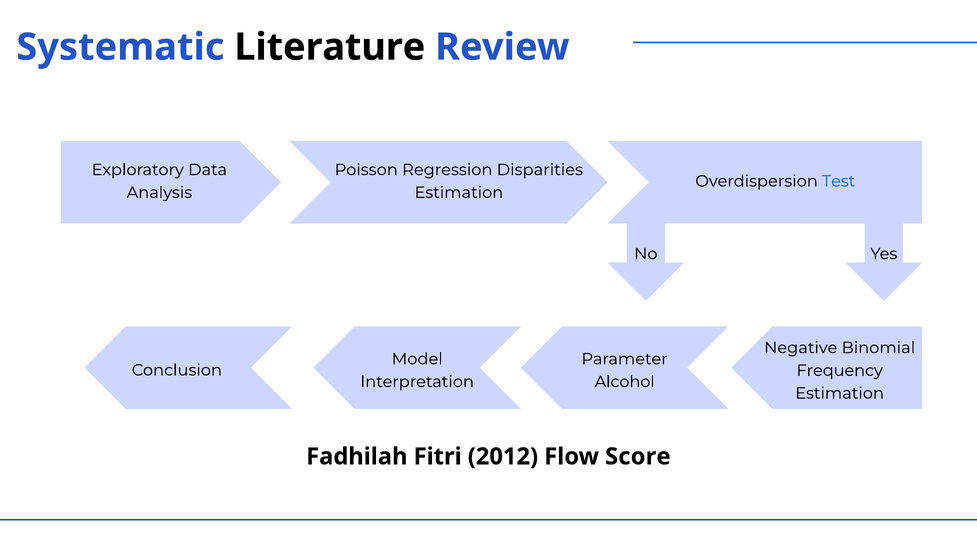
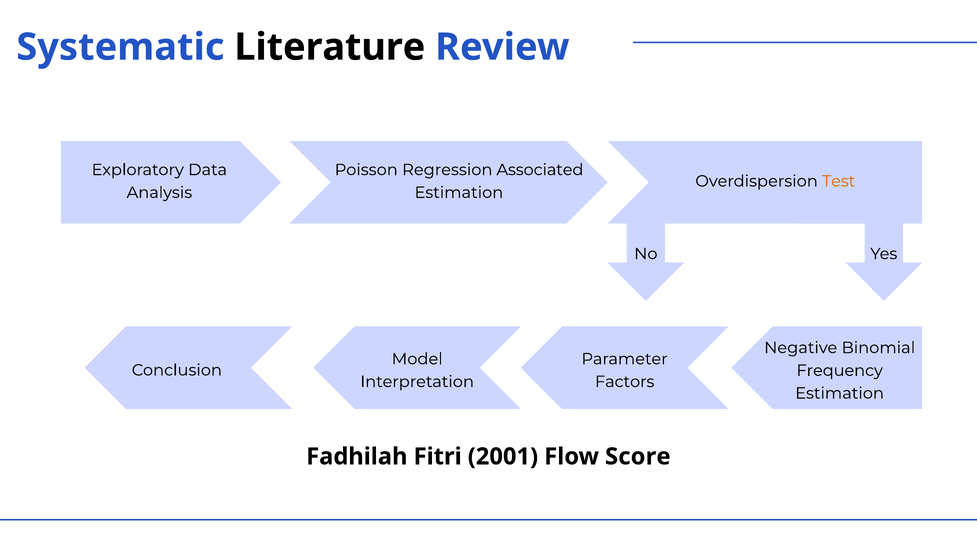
Disparities: Disparities -> Associated
Test colour: blue -> orange
Alcohol: Alcohol -> Factors
2012: 2012 -> 2001
